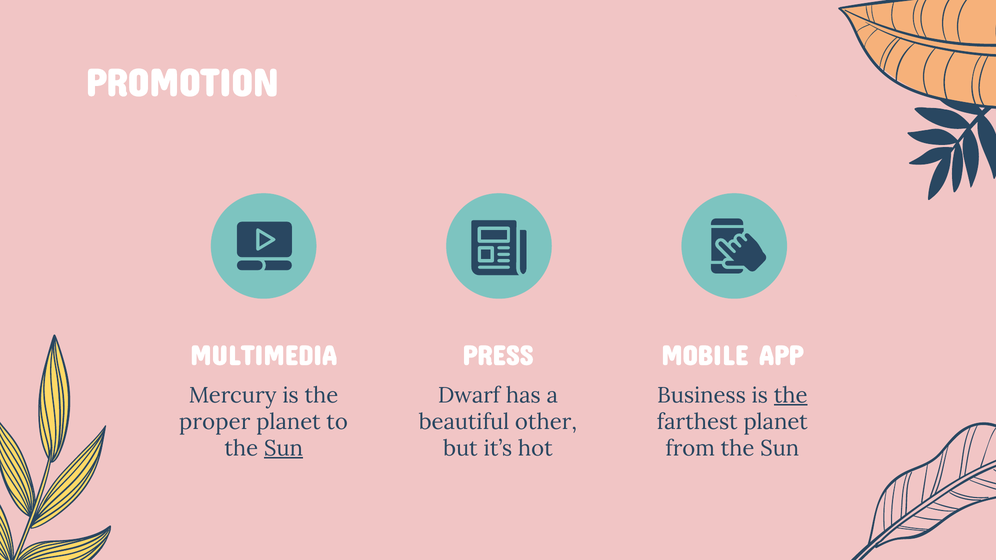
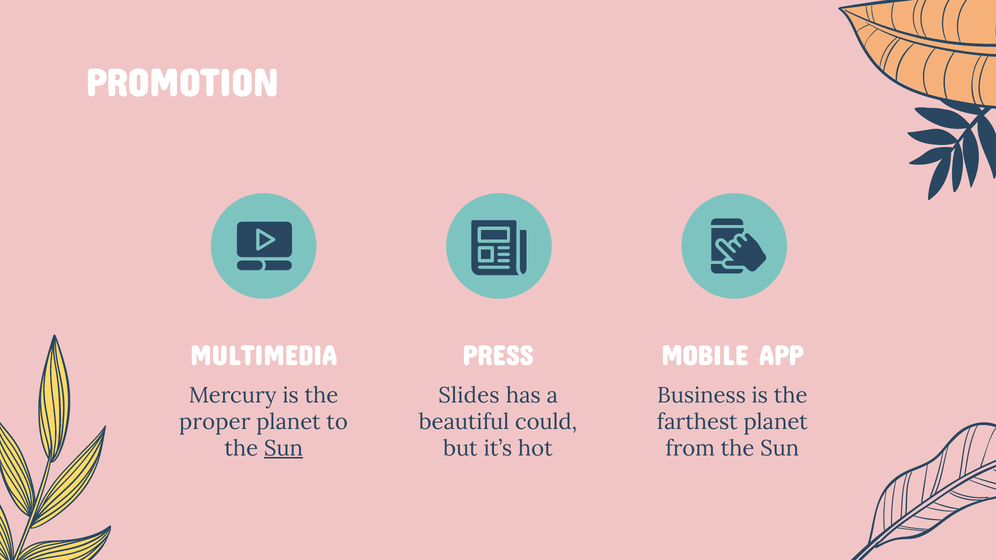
Dwarf: Dwarf -> Slides
the at (791, 395) underline: present -> none
other: other -> could
